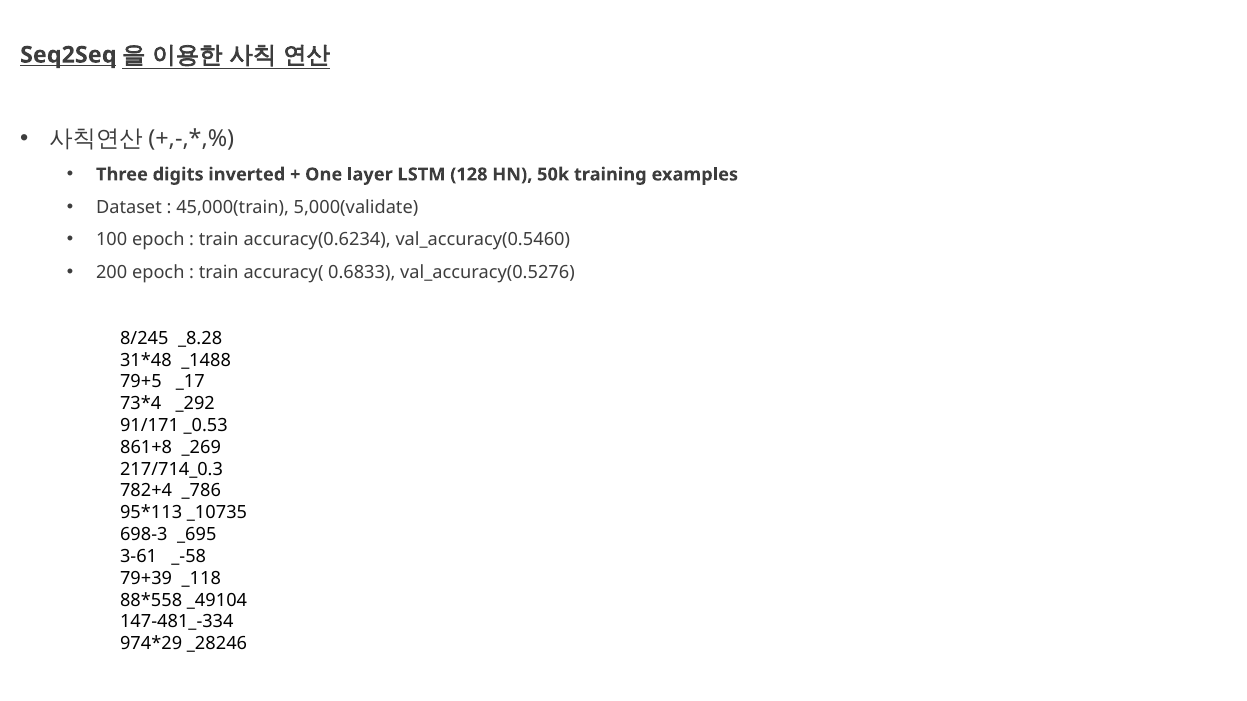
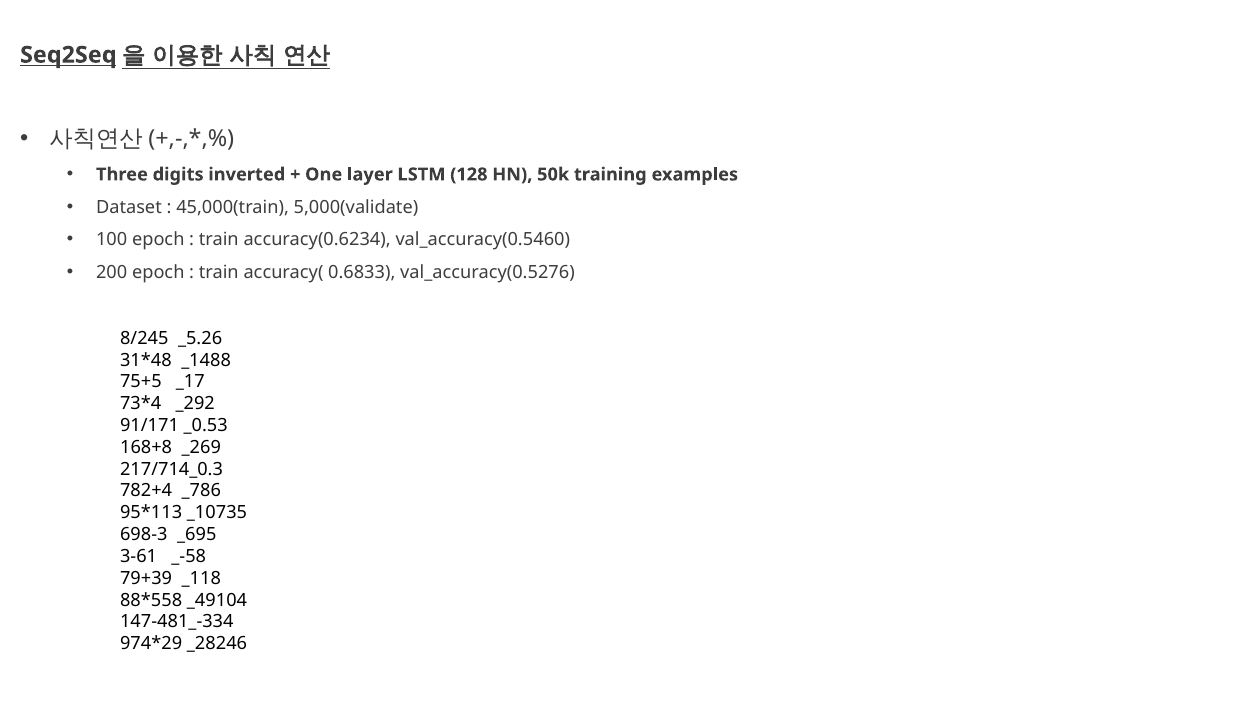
_8.28: _8.28 -> _5.26
79+5: 79+5 -> 75+5
861+8: 861+8 -> 168+8
